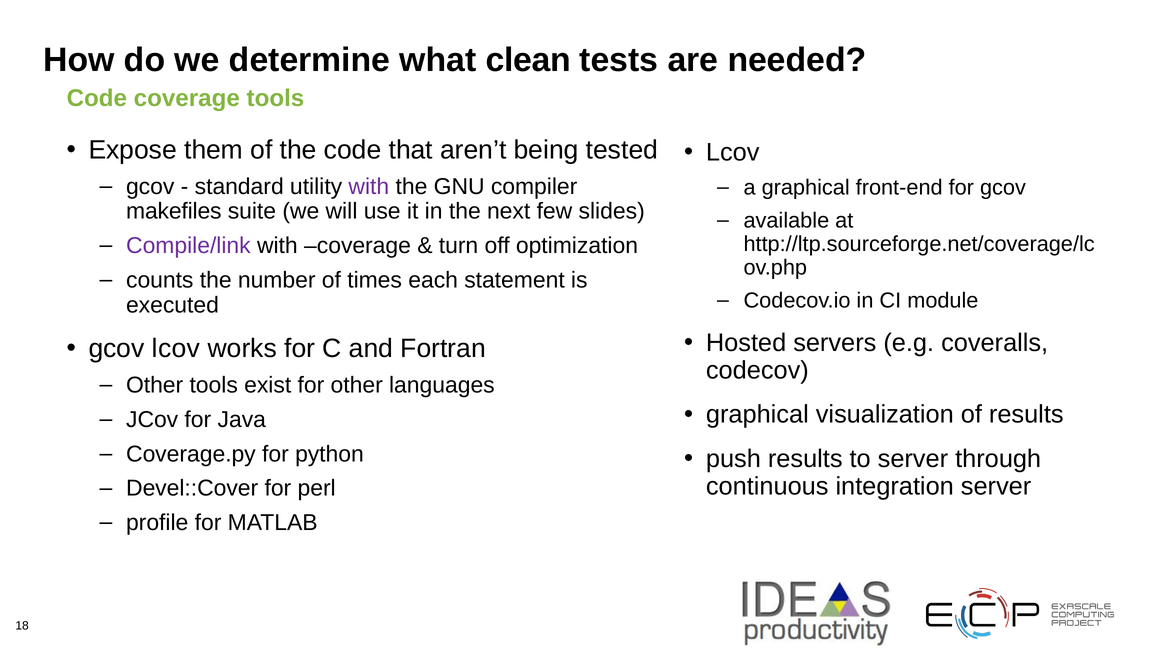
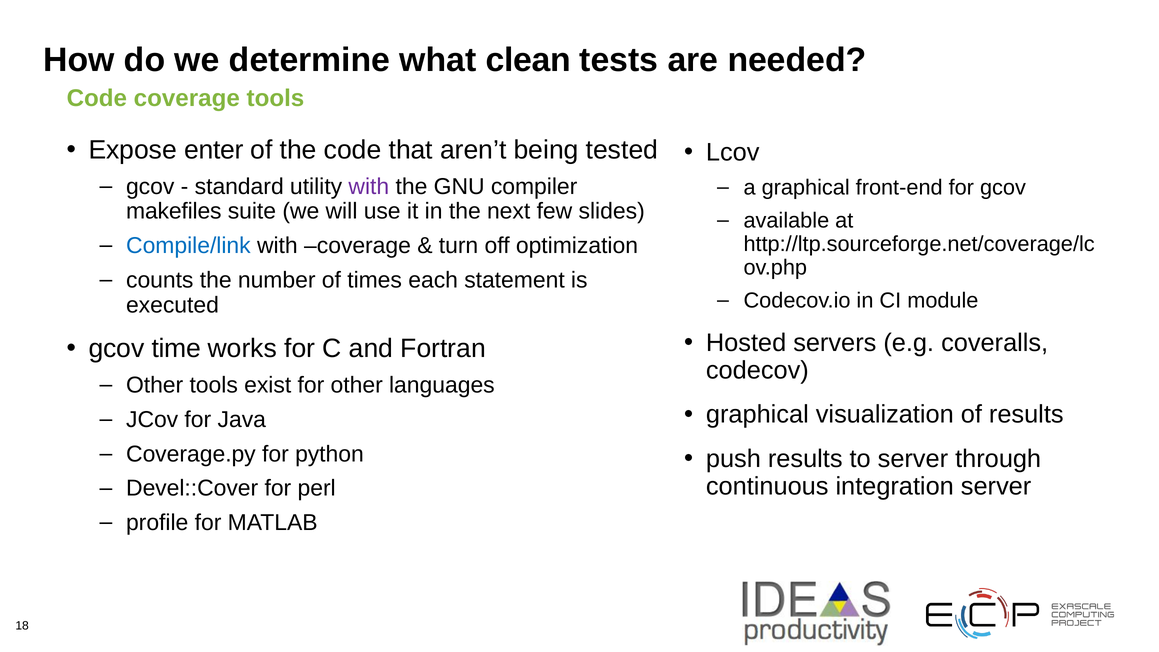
them: them -> enter
Compile/link colour: purple -> blue
gcov lcov: lcov -> time
